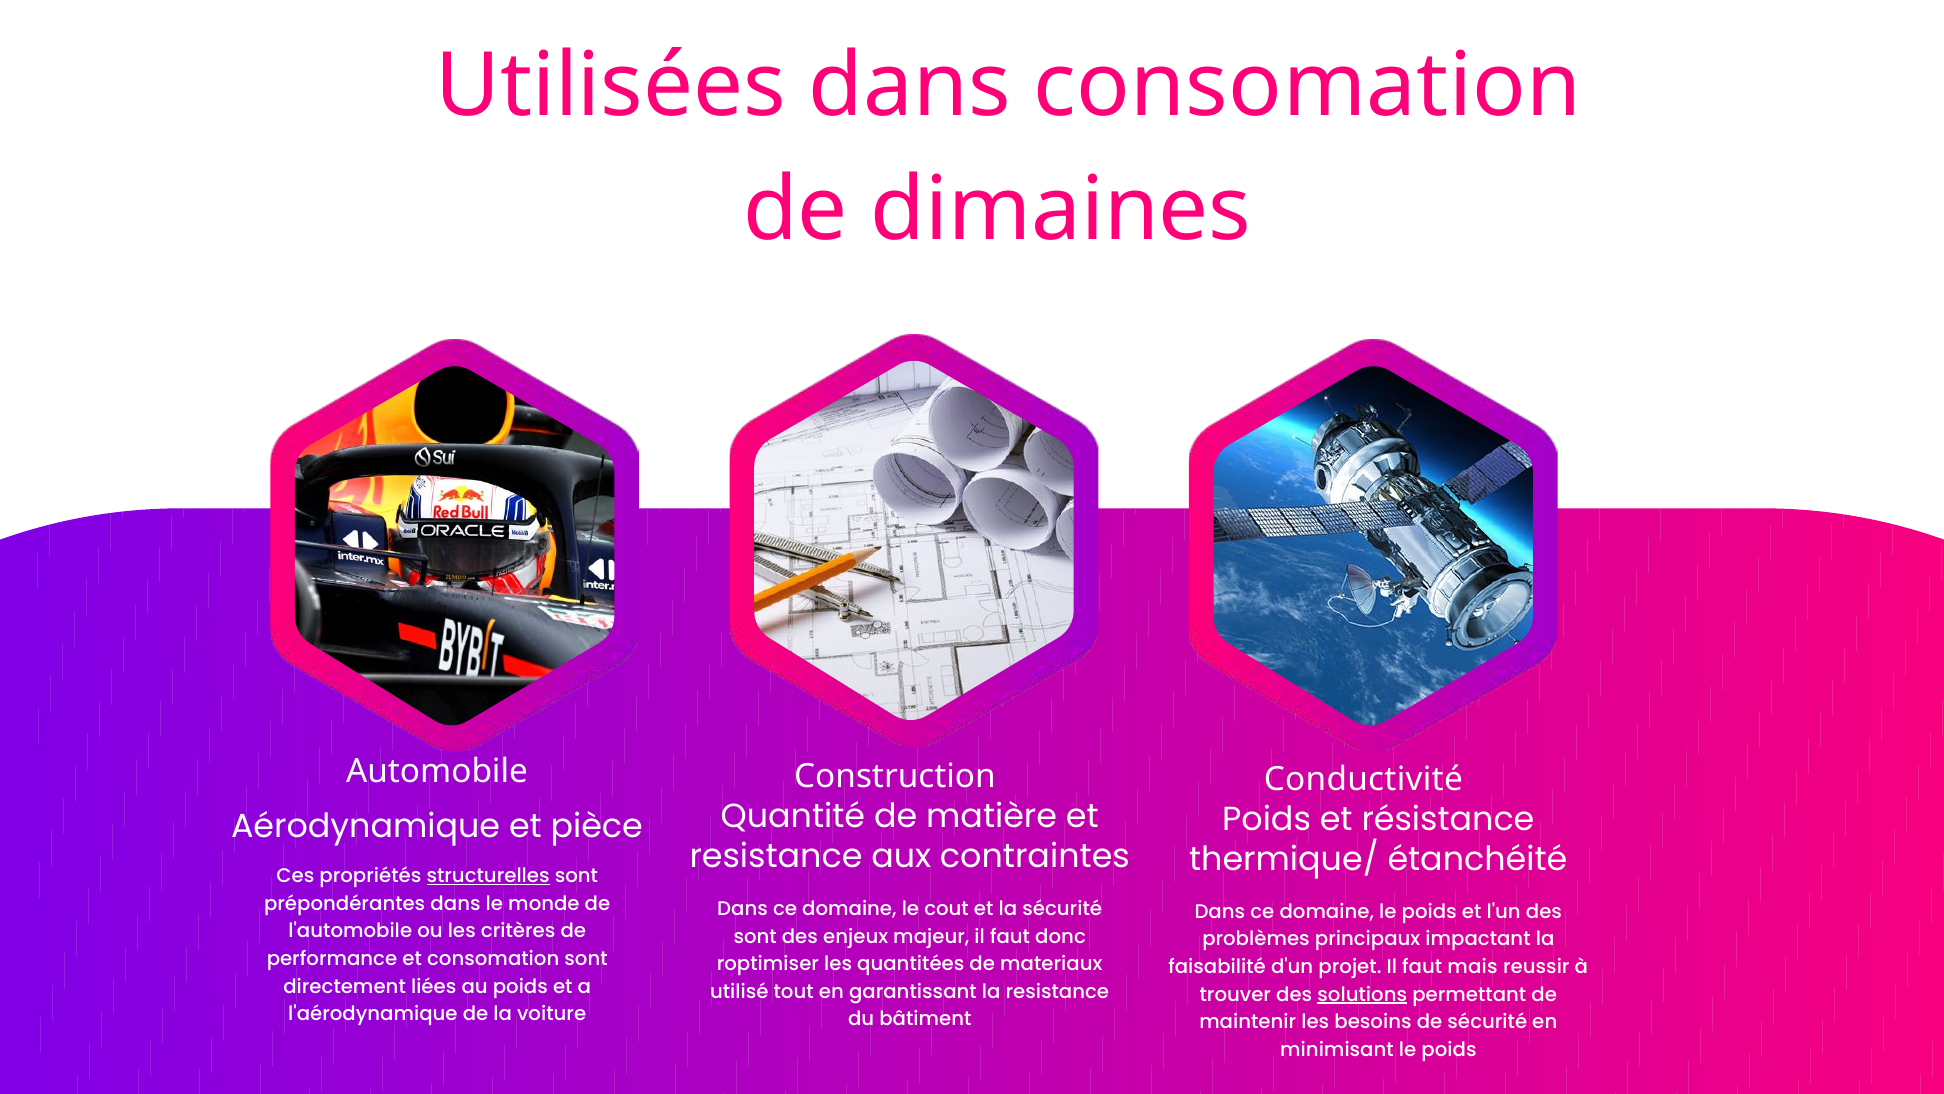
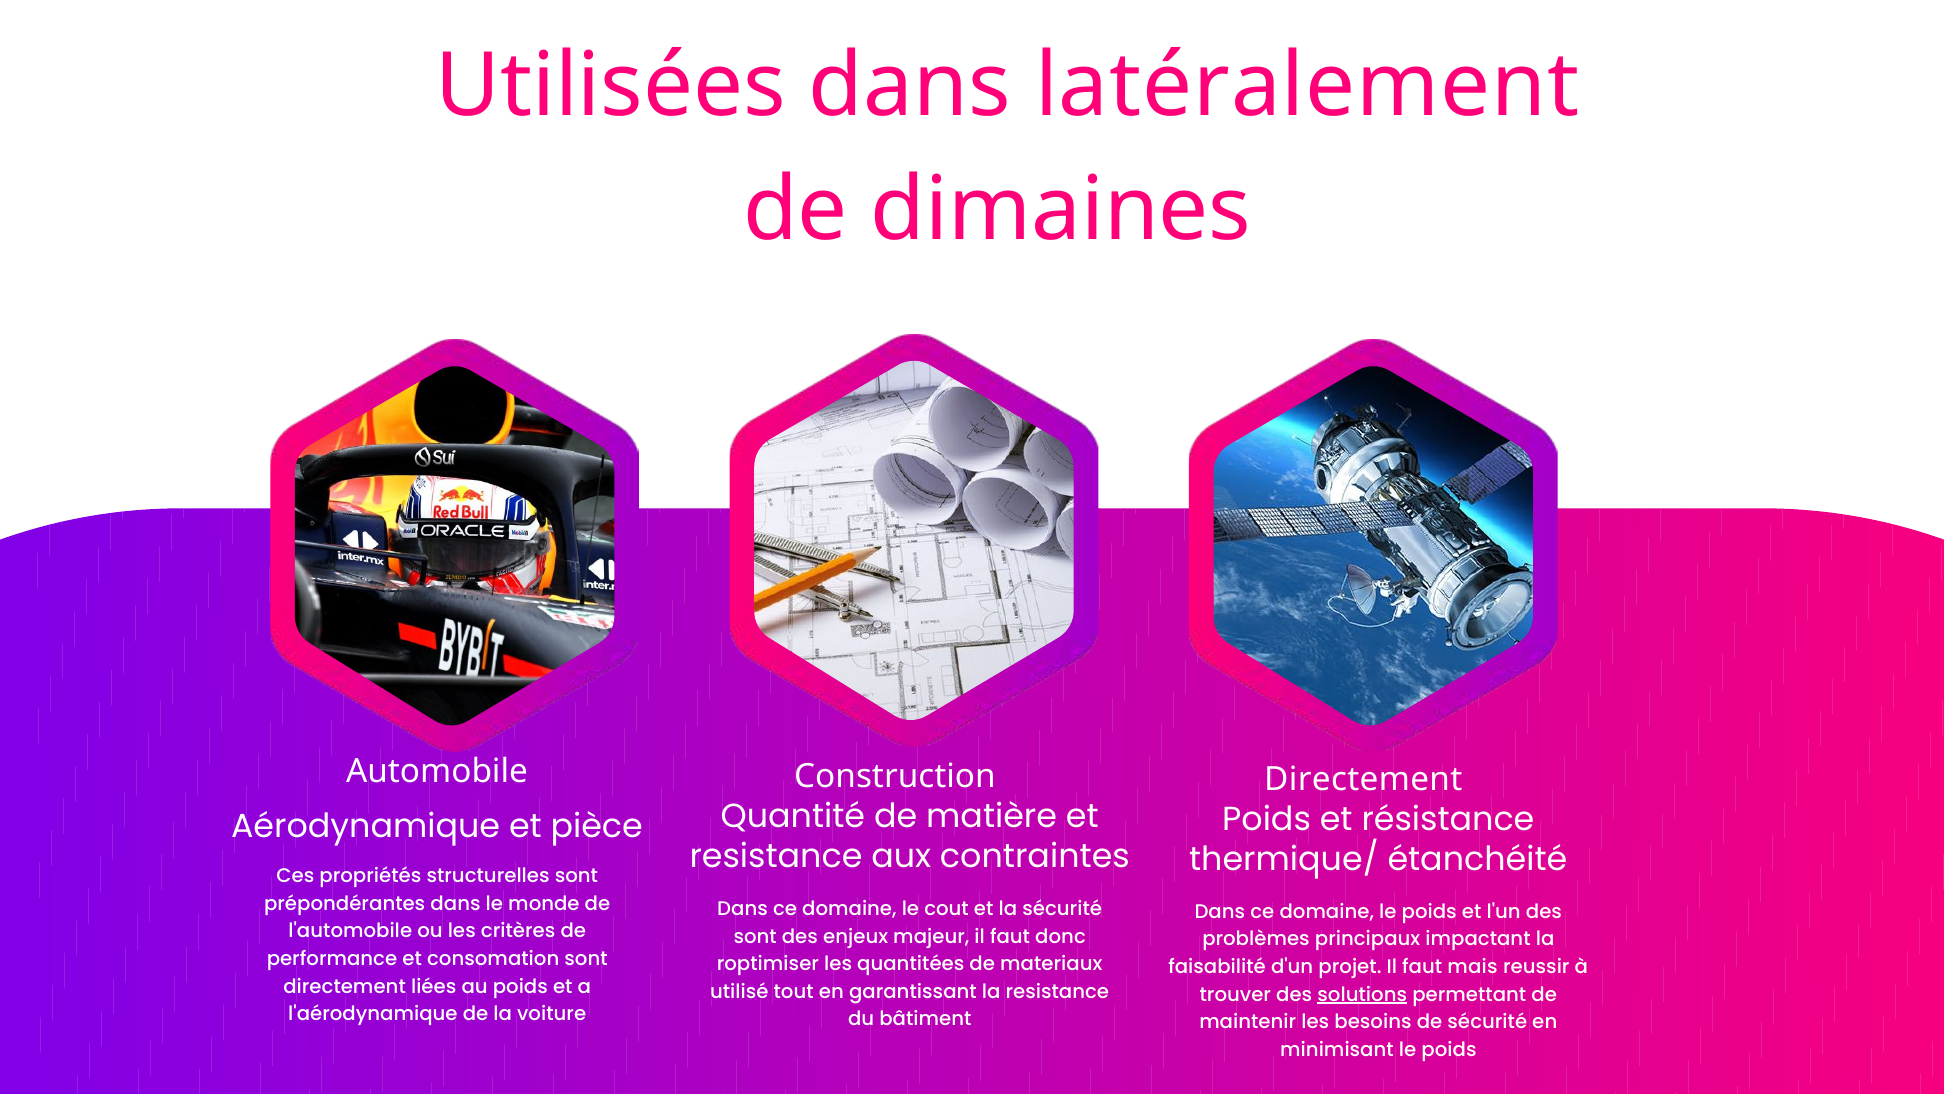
dans consomation: consomation -> latéralement
Conductivité at (1363, 779): Conductivité -> Directement
structurelles underline: present -> none
